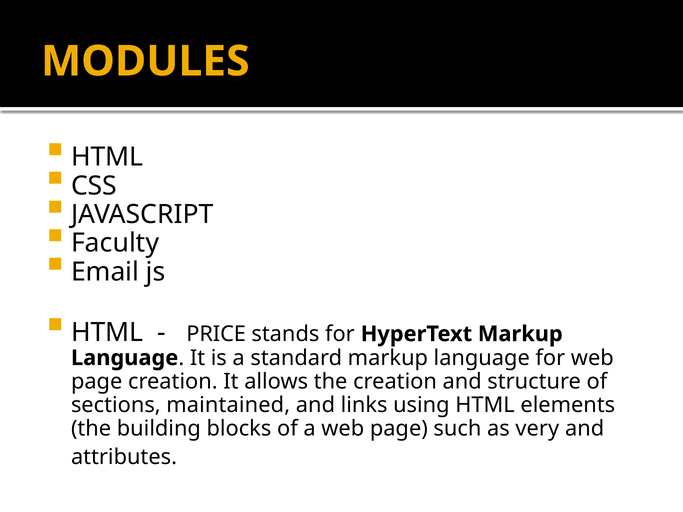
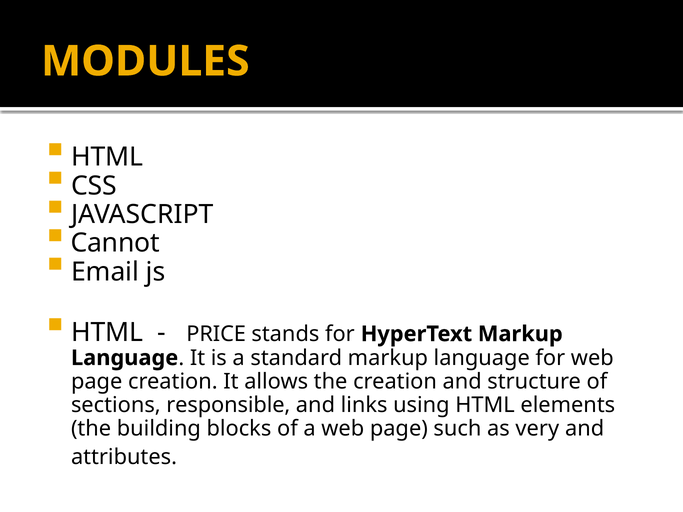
Faculty: Faculty -> Cannot
maintained: maintained -> responsible
